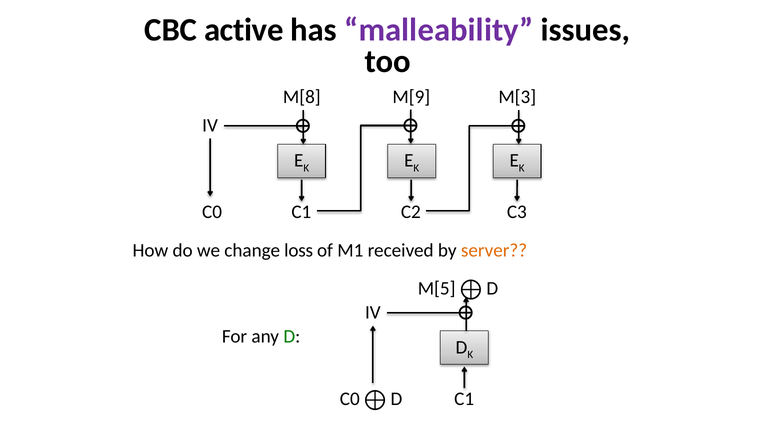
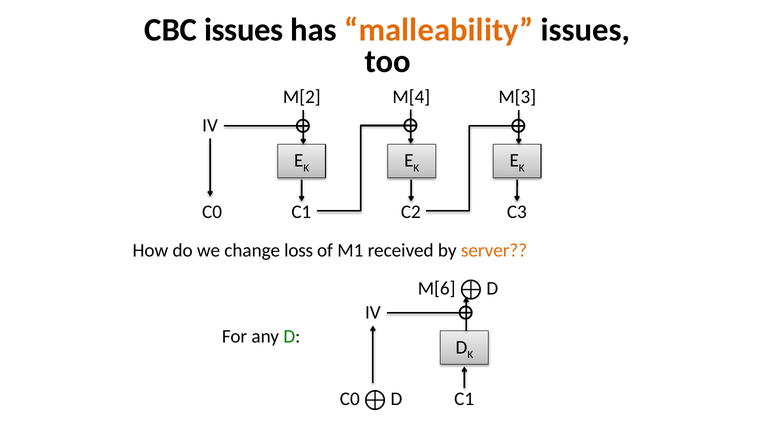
CBC active: active -> issues
malleability colour: purple -> orange
M[8: M[8 -> M[2
M[9: M[9 -> M[4
M[5: M[5 -> M[6
